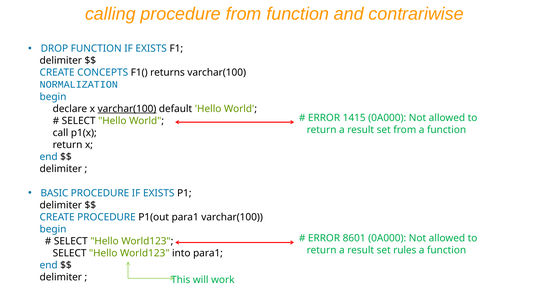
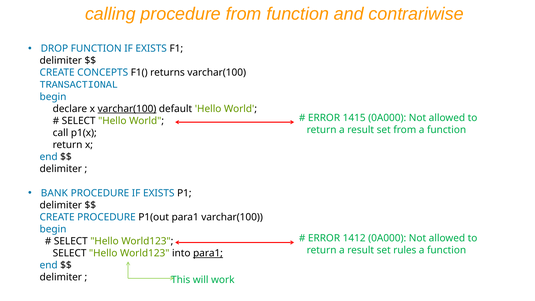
NORMALIZATION: NORMALIZATION -> TRANSACTIONAL
BASIC: BASIC -> BANK
8601: 8601 -> 1412
para1 at (208, 253) underline: none -> present
